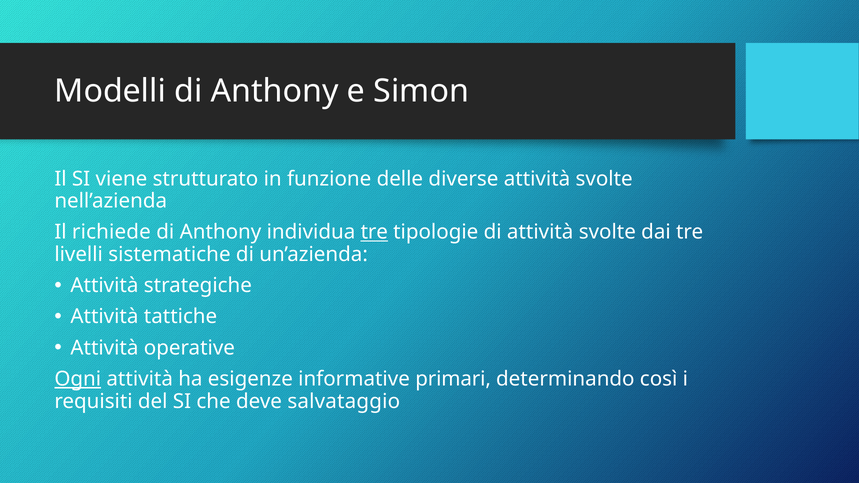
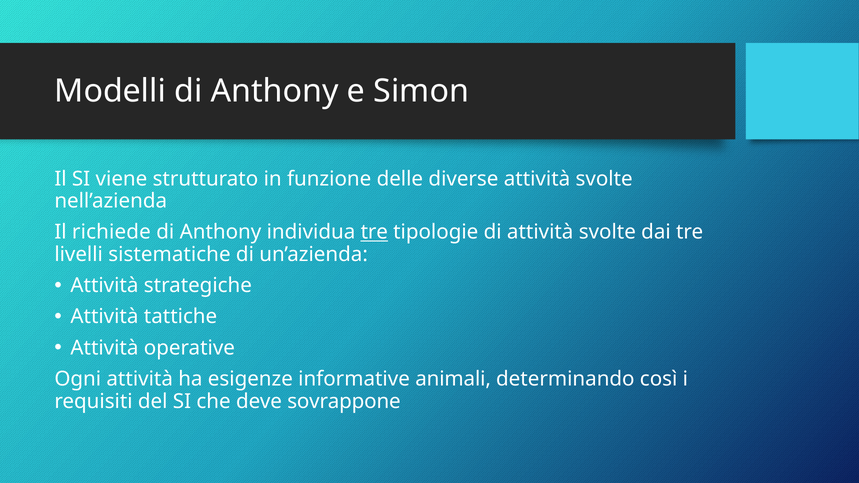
Ogni underline: present -> none
primari: primari -> animali
salvataggio: salvataggio -> sovrappone
